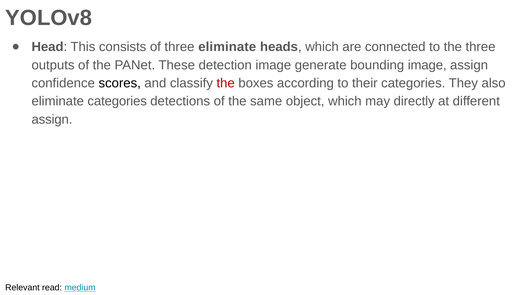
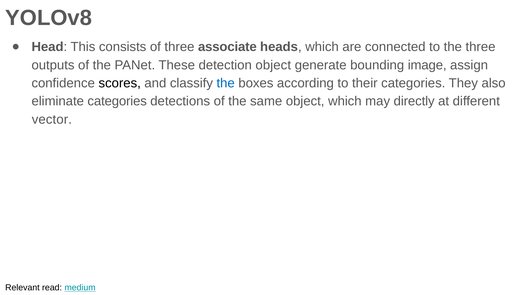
three eliminate: eliminate -> associate
detection image: image -> object
the at (226, 83) colour: red -> blue
assign at (52, 119): assign -> vector
